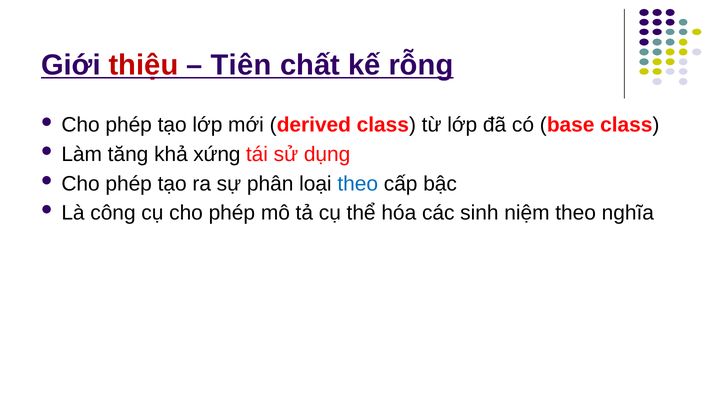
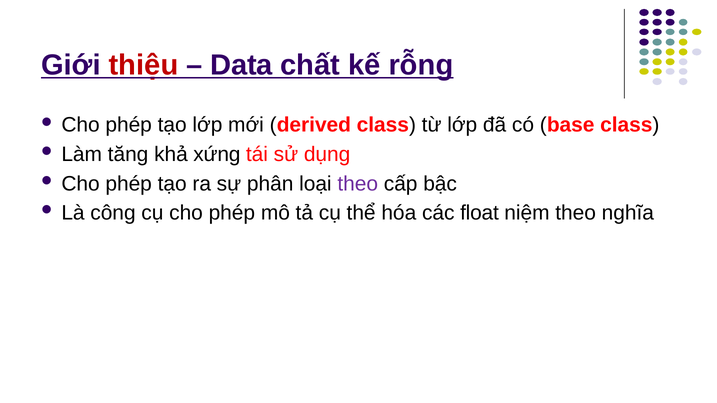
Tiên: Tiên -> Data
theo at (358, 184) colour: blue -> purple
sinh: sinh -> float
